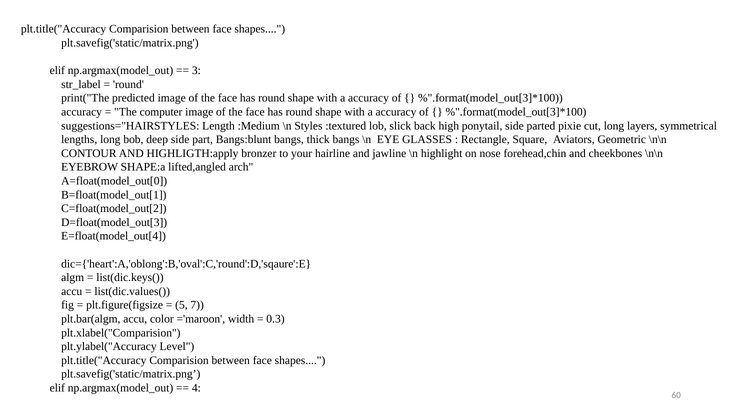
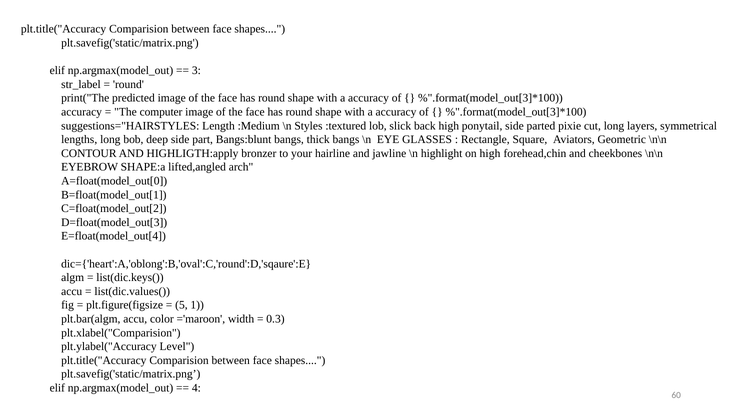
on nose: nose -> high
7: 7 -> 1
